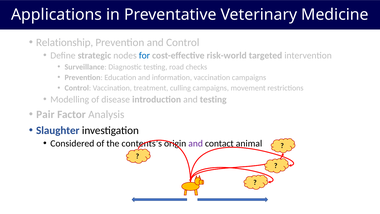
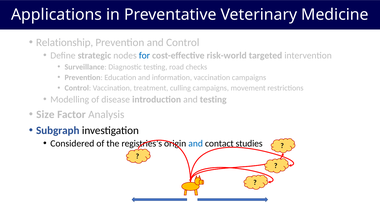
Pair: Pair -> Size
Slaughter: Slaughter -> Subgraph
contents’s: contents’s -> registries’s
and at (196, 143) colour: purple -> blue
animal: animal -> studies
